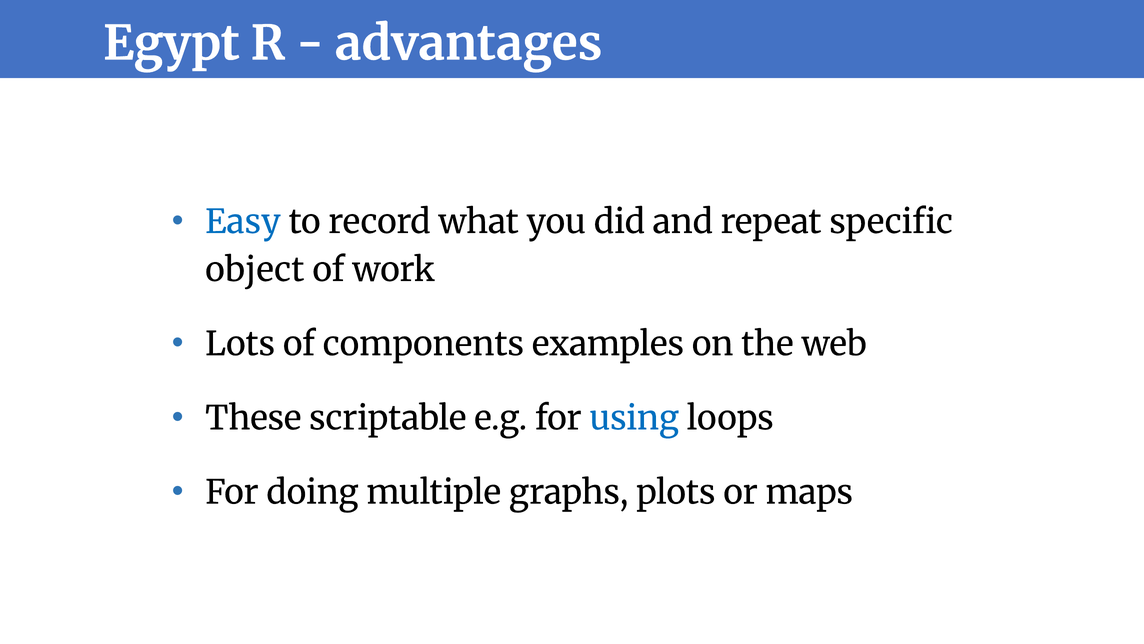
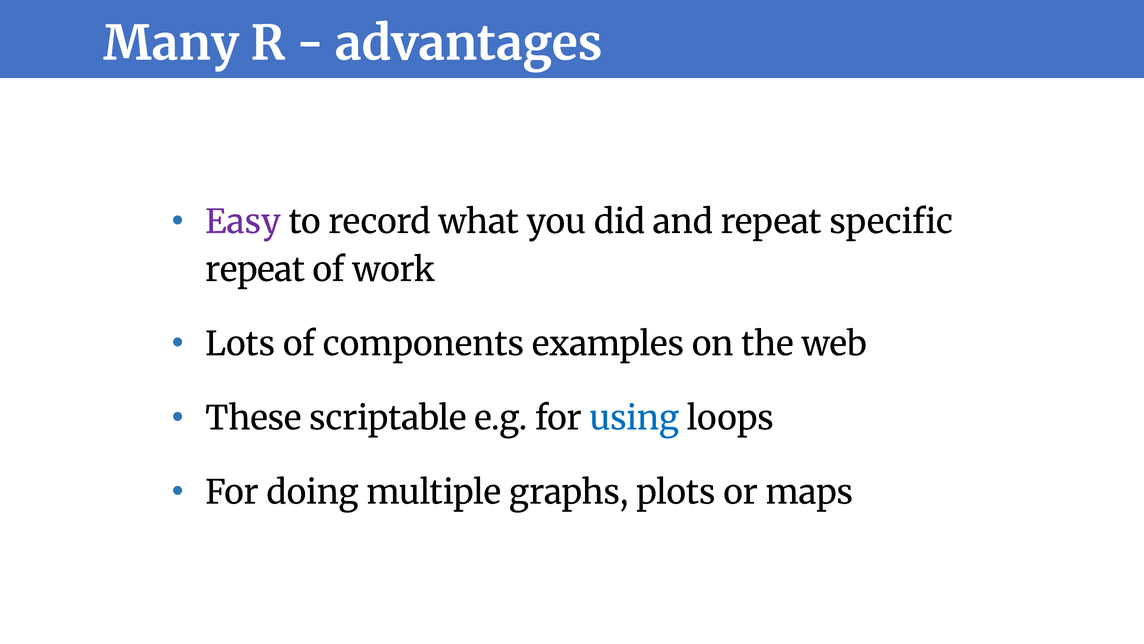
Egypt: Egypt -> Many
Easy colour: blue -> purple
object at (255, 270): object -> repeat
